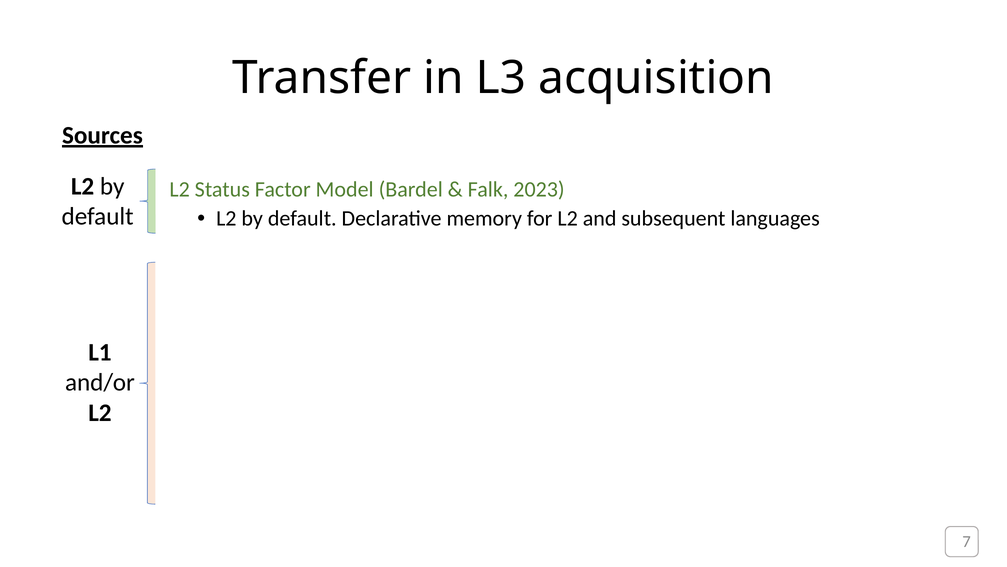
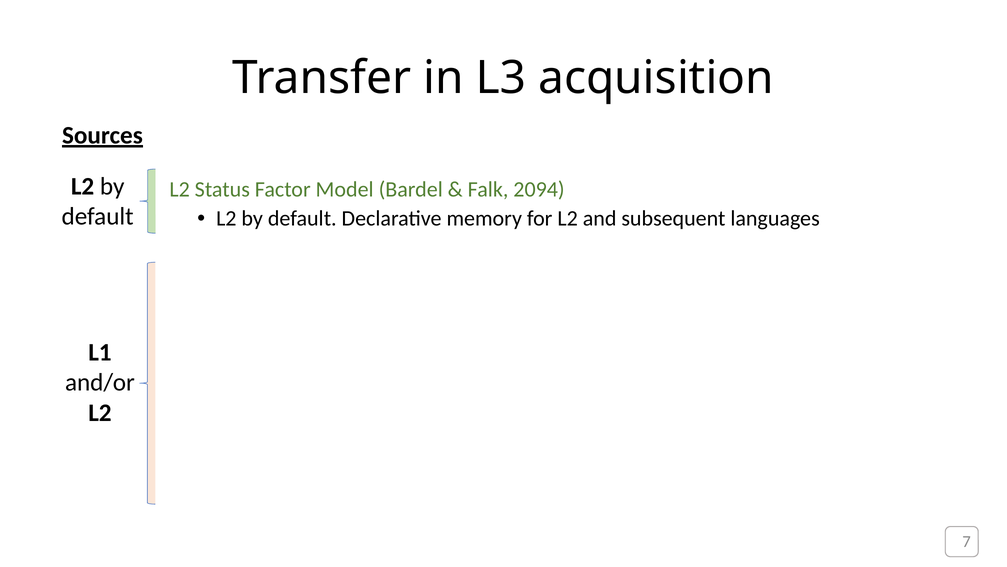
2023: 2023 -> 2094
